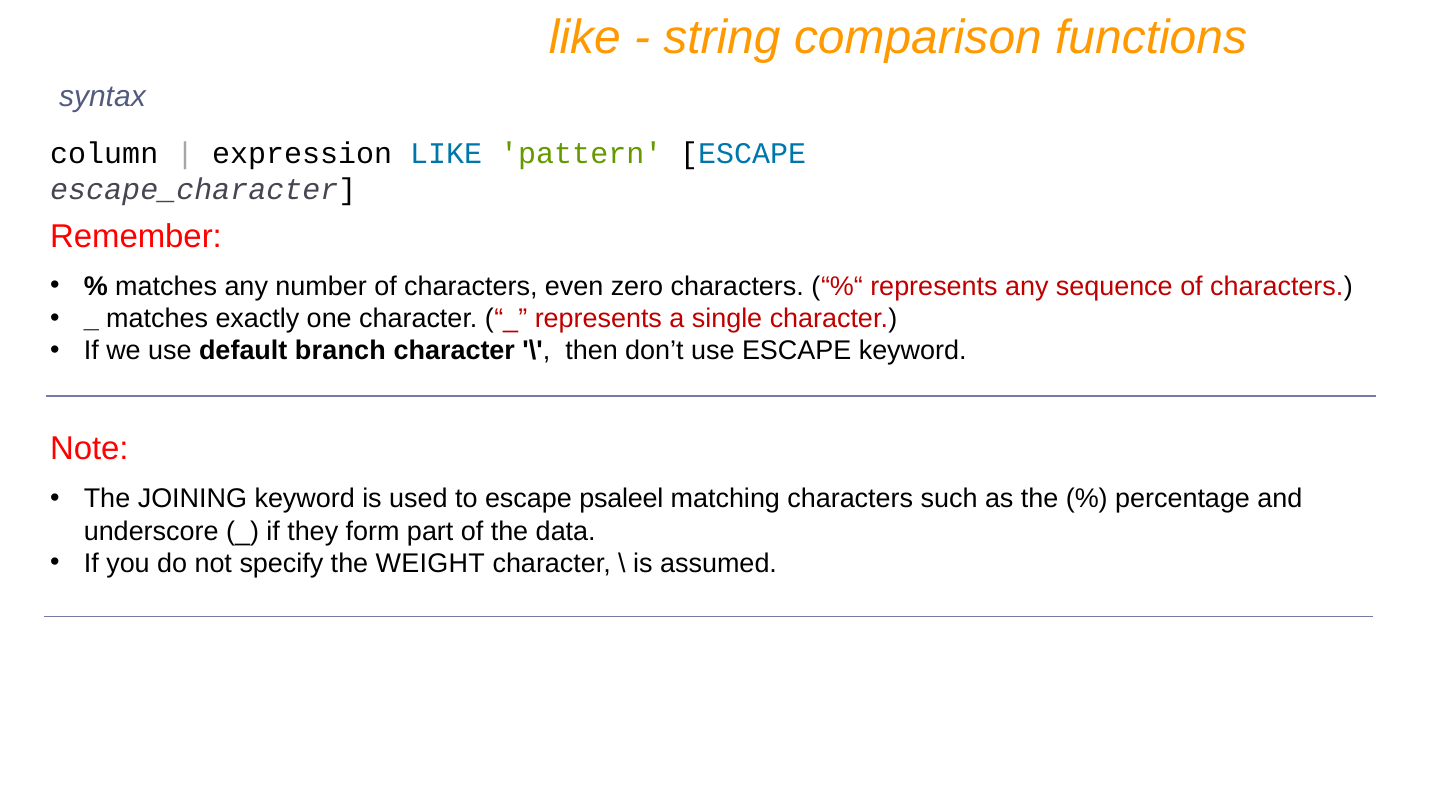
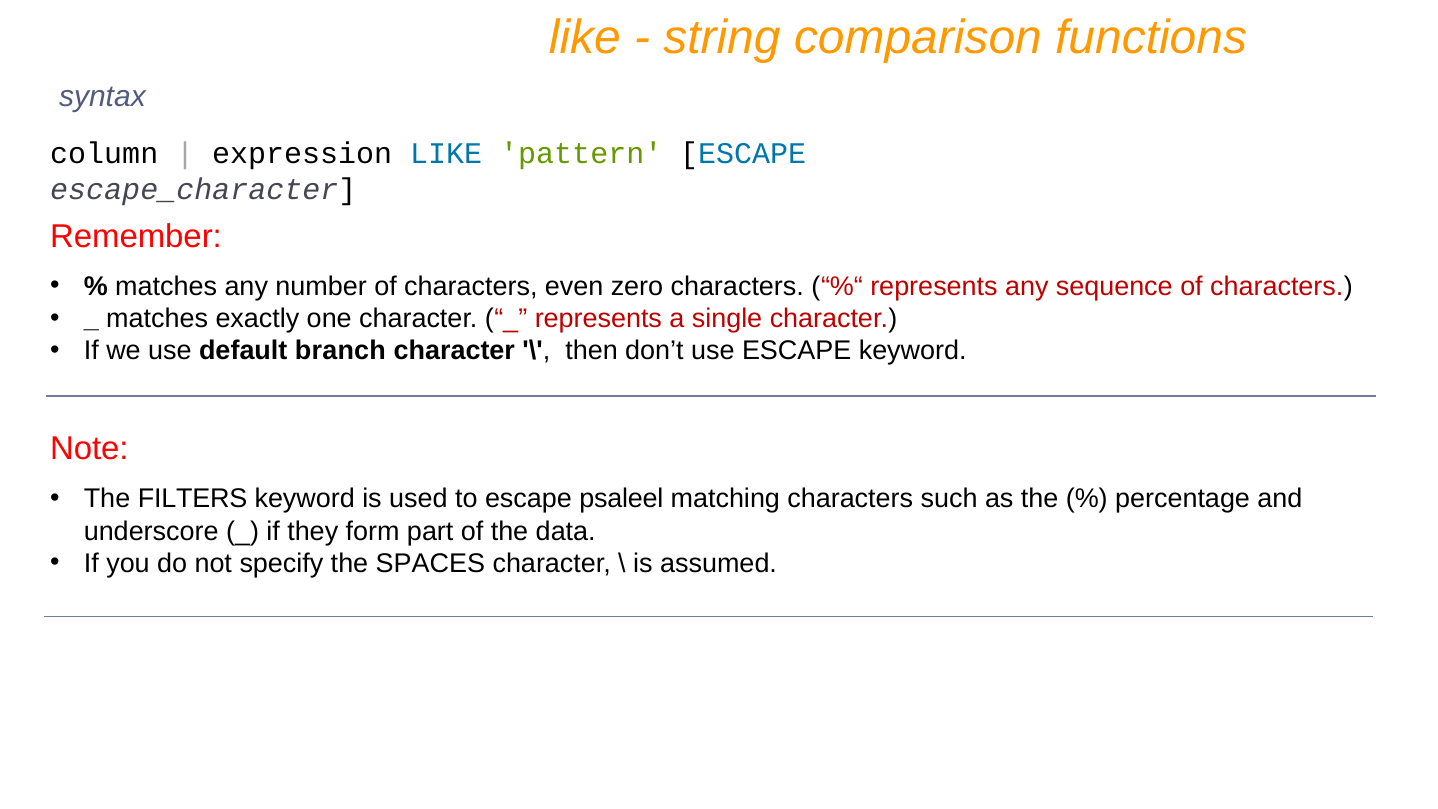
JOINING: JOINING -> FILTERS
WEIGHT: WEIGHT -> SPACES
